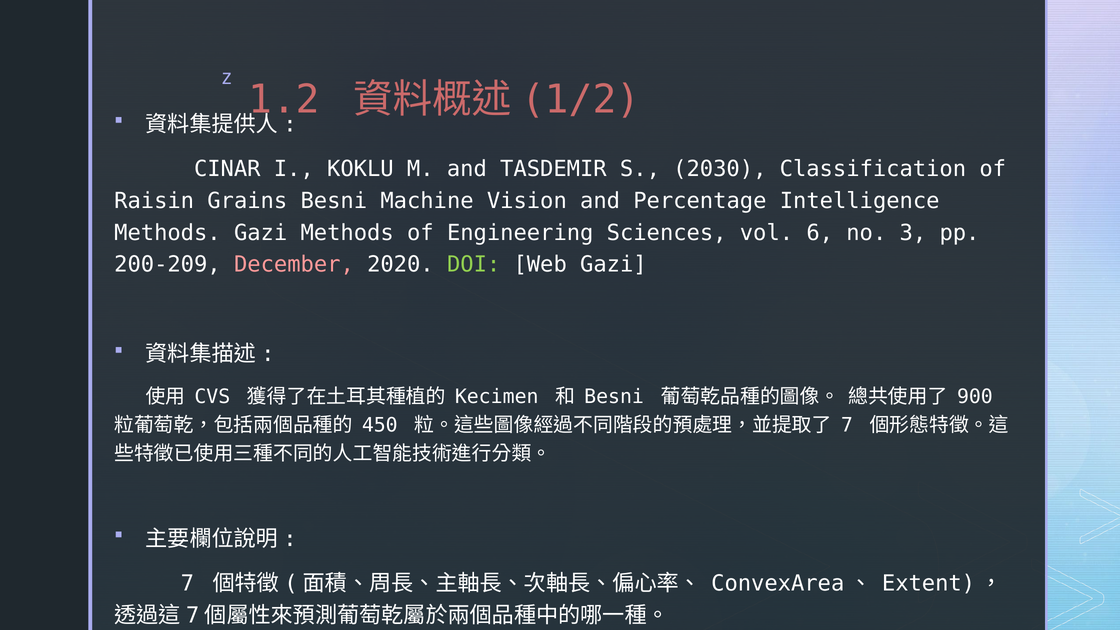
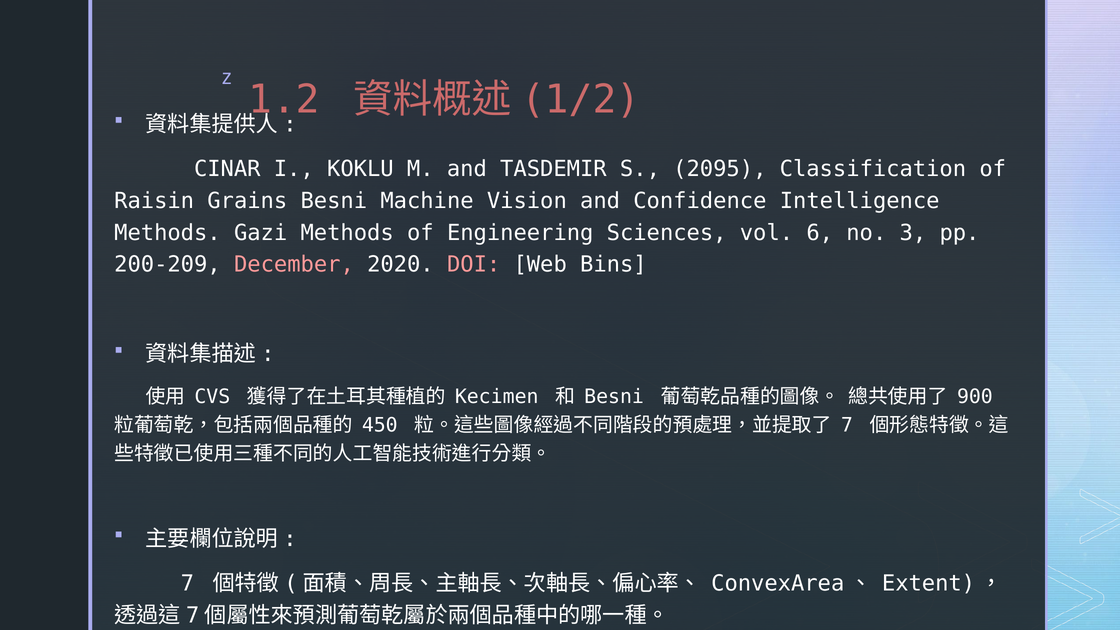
2030: 2030 -> 2095
Percentage: Percentage -> Confidence
DOI colour: light green -> pink
Web Gazi: Gazi -> Bins
